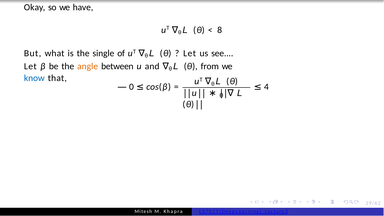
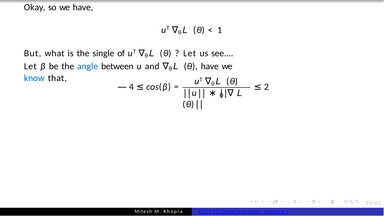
8: 8 -> 1
angle colour: orange -> blue
θ from: from -> have
4: 4 -> 2
0: 0 -> 4
